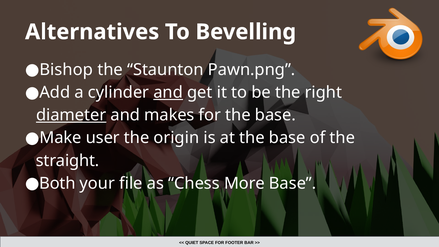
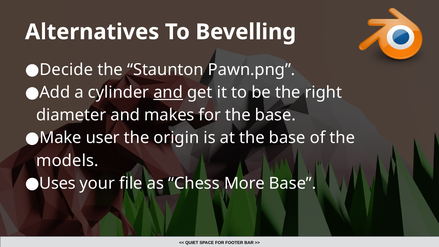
Bishop: Bishop -> Decide
diameter underline: present -> none
straight: straight -> models
Both: Both -> Uses
